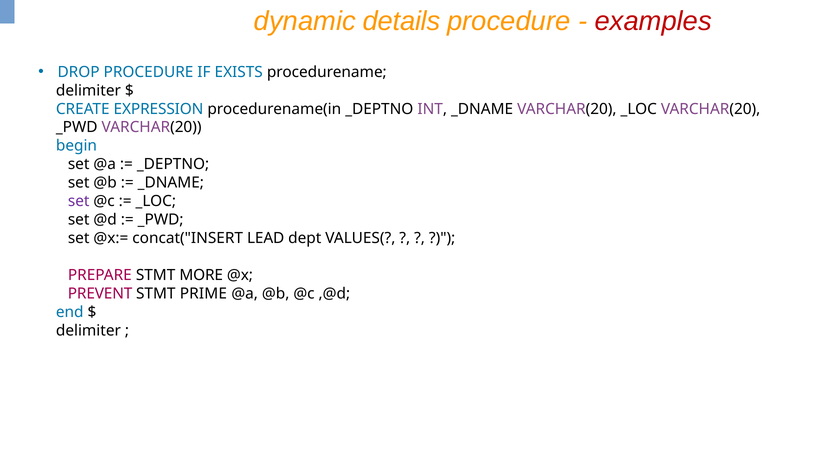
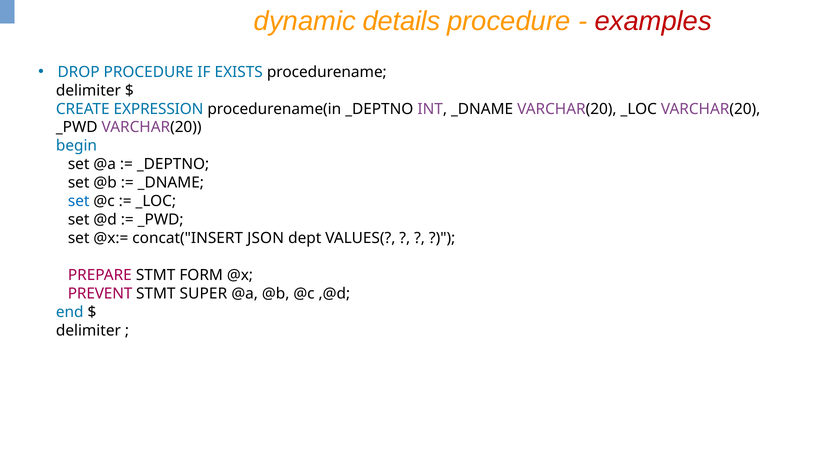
set at (79, 201) colour: purple -> blue
LEAD: LEAD -> JSON
MORE: MORE -> FORM
PRIME: PRIME -> SUPER
